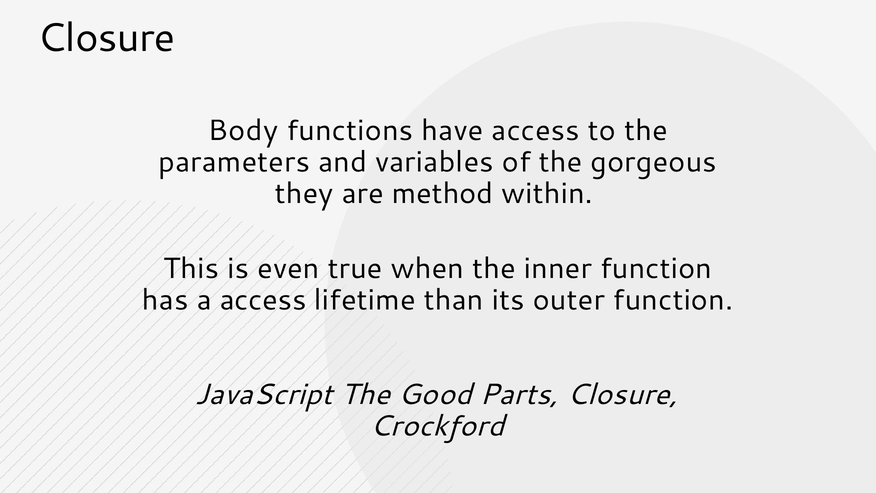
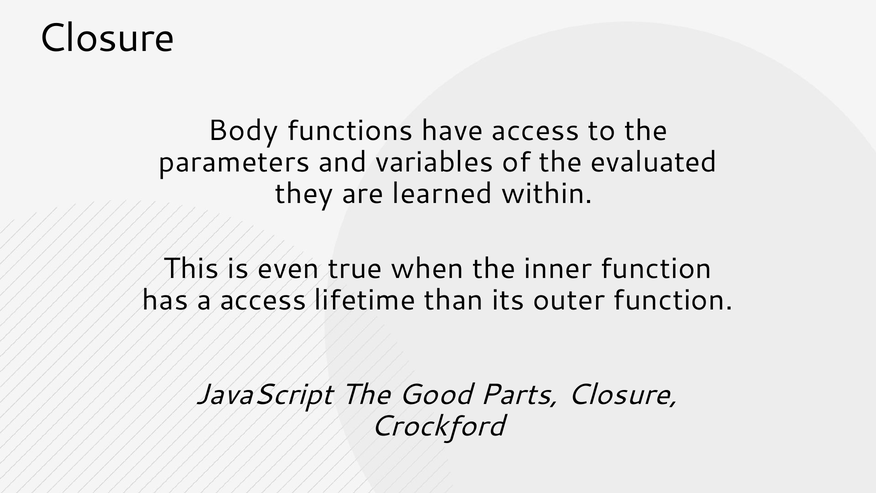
gorgeous: gorgeous -> evaluated
method: method -> learned
